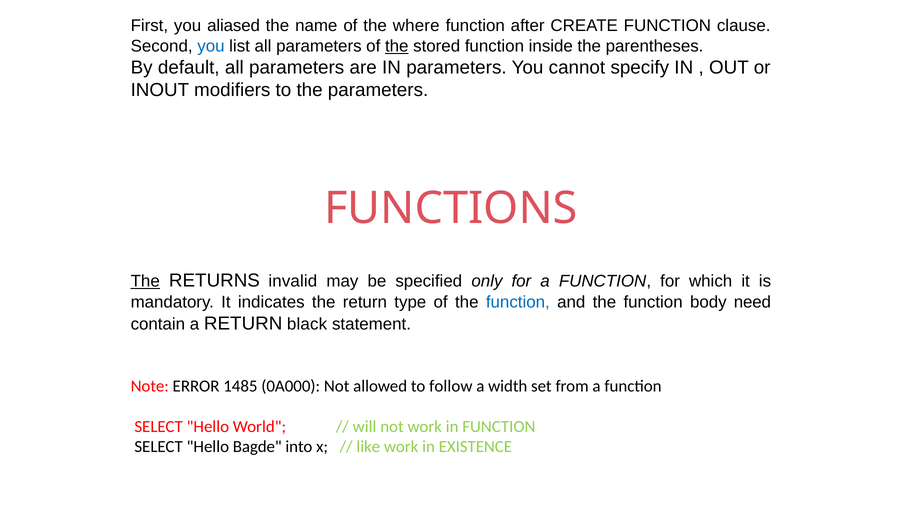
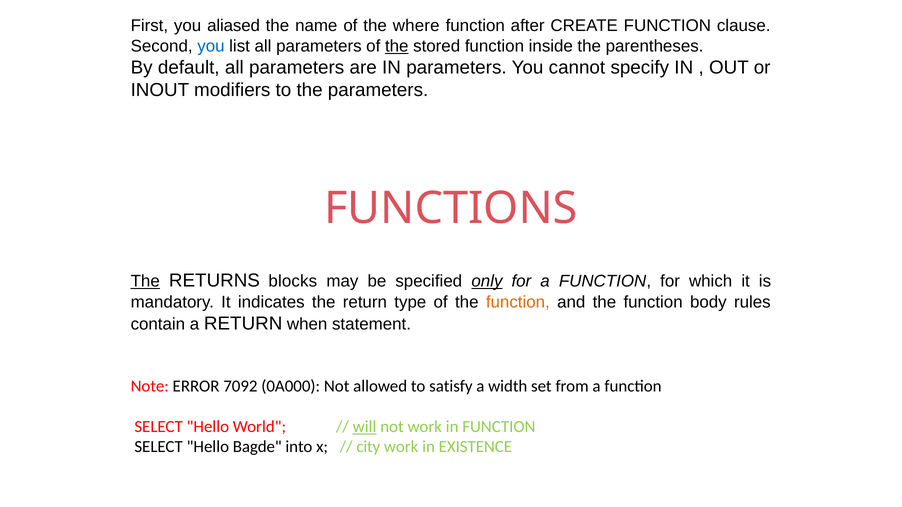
invalid: invalid -> blocks
only underline: none -> present
function at (518, 302) colour: blue -> orange
need: need -> rules
black: black -> when
1485: 1485 -> 7092
follow: follow -> satisfy
will underline: none -> present
like: like -> city
